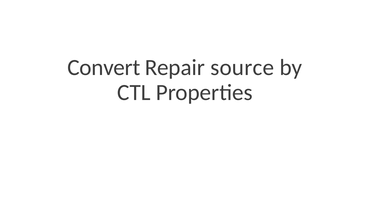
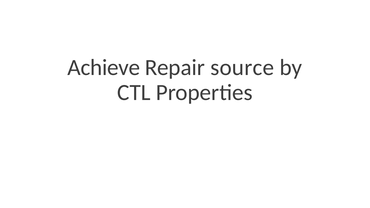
Convert: Convert -> Achieve
